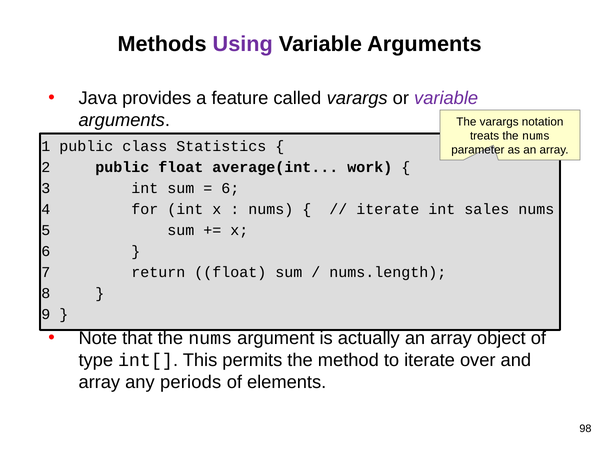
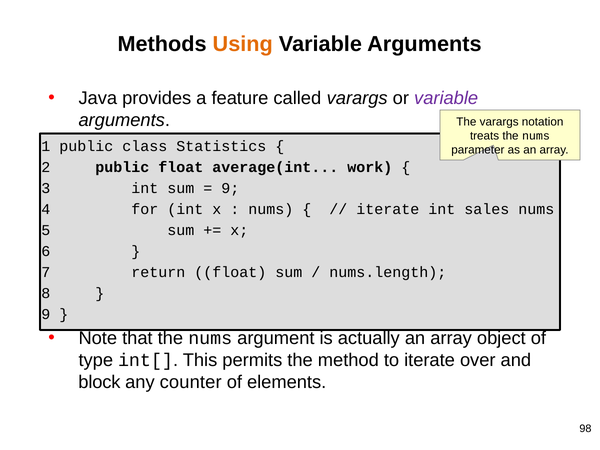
Using colour: purple -> orange
6 at (230, 188): 6 -> 9
array at (99, 382): array -> block
periods: periods -> counter
